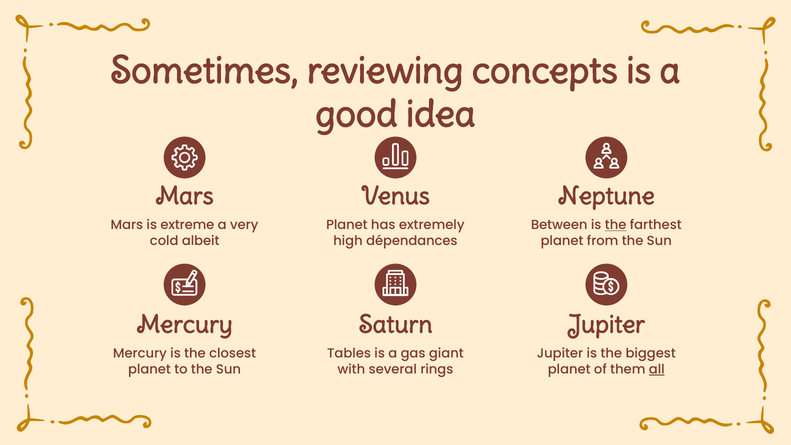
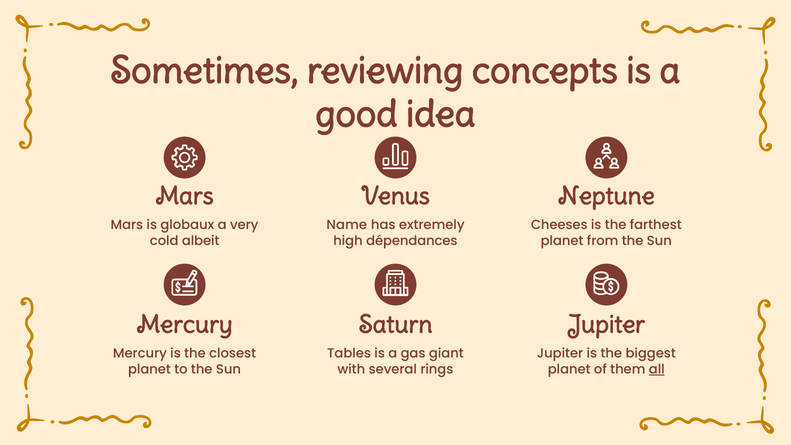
extreme: extreme -> globaux
Planet at (347, 225): Planet -> Name
Between: Between -> Cheeses
the at (616, 225) underline: present -> none
